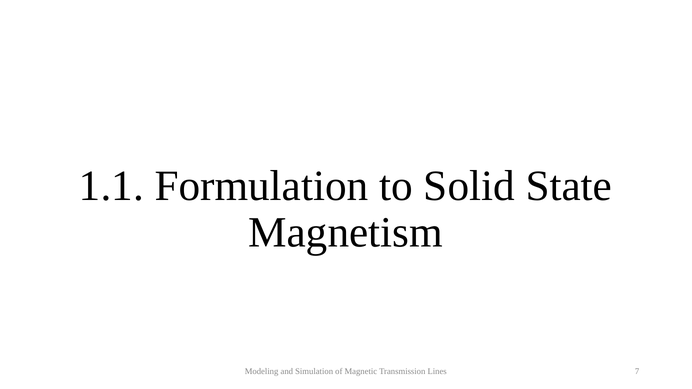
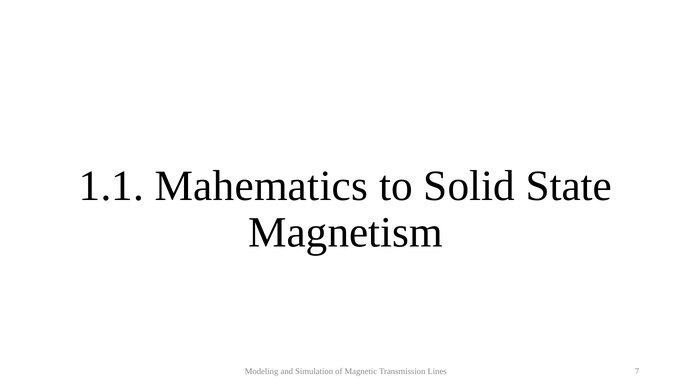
Formulation: Formulation -> Mahematics
